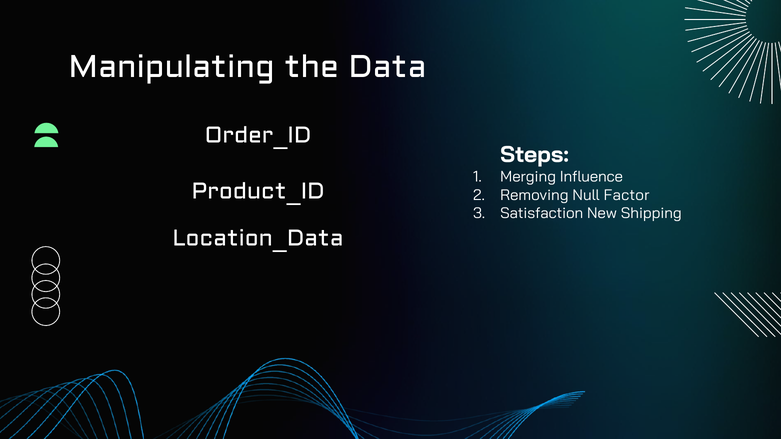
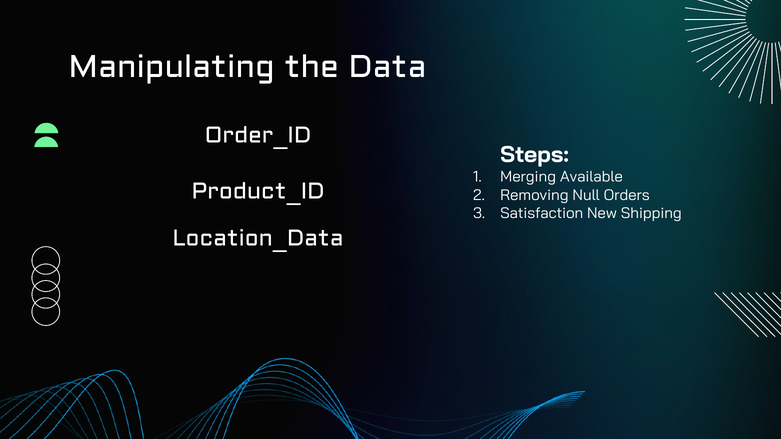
Influence: Influence -> Available
Factor: Factor -> Orders
